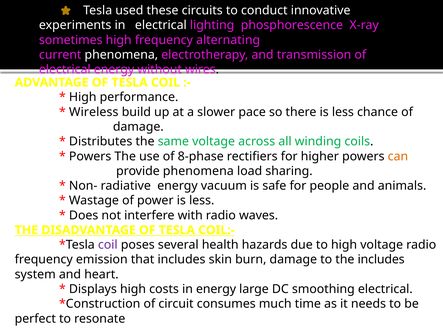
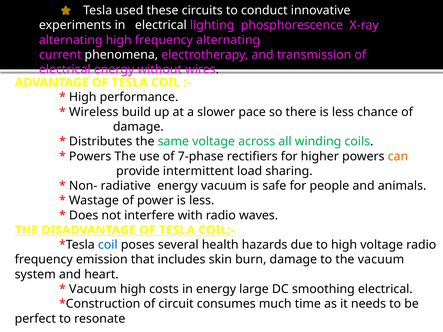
sometimes at (71, 40): sometimes -> alternating
8-phase: 8-phase -> 7-phase
provide phenomena: phenomena -> intermittent
coil at (108, 245) colour: purple -> blue
the includes: includes -> vacuum
Displays at (93, 289): Displays -> Vacuum
